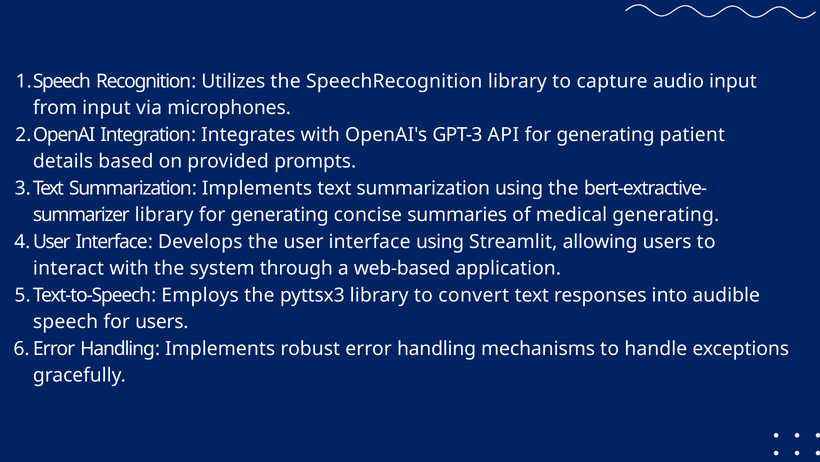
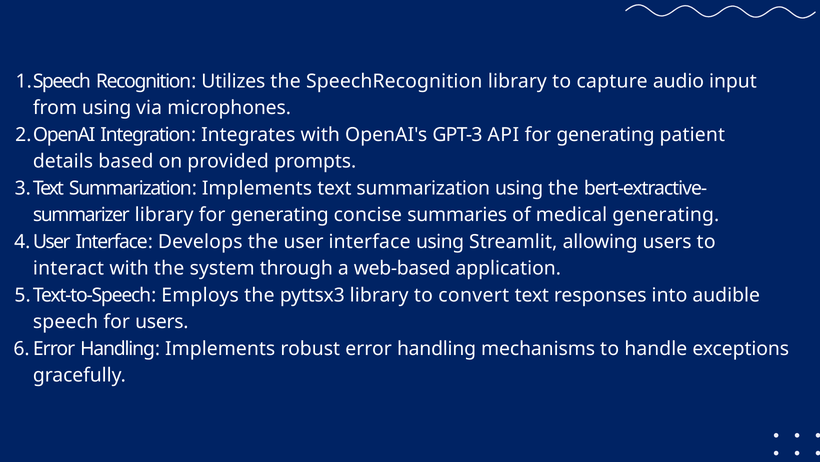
from input: input -> using
